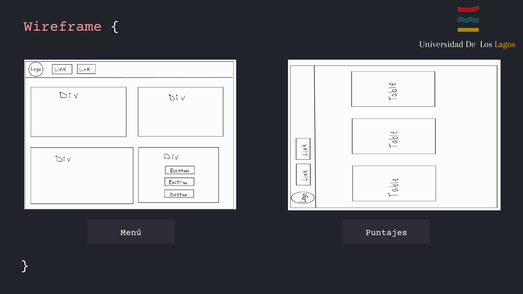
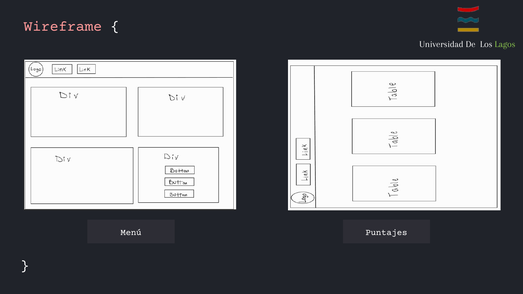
Lagos colour: yellow -> light green
